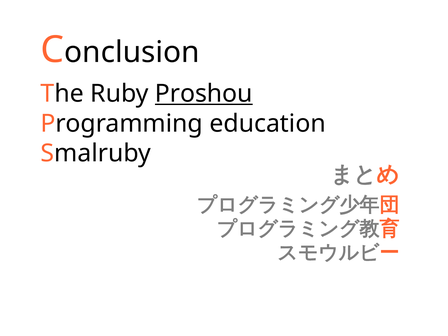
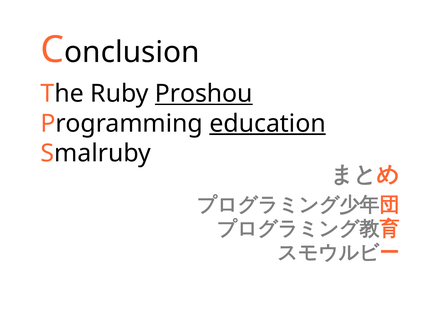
education underline: none -> present
